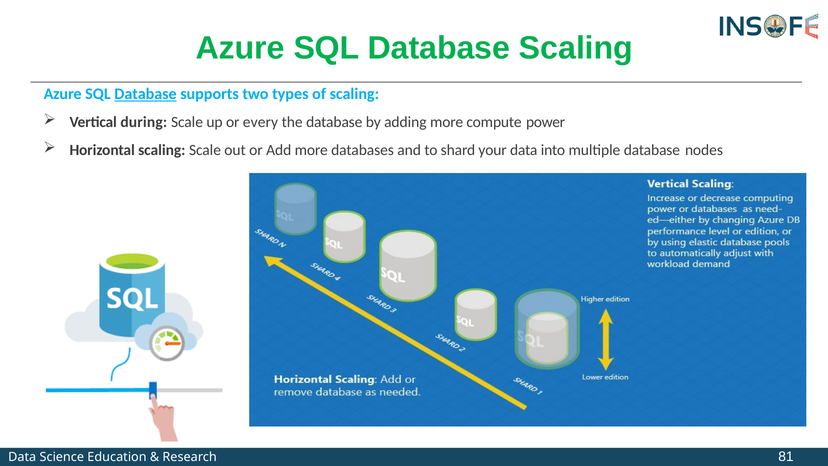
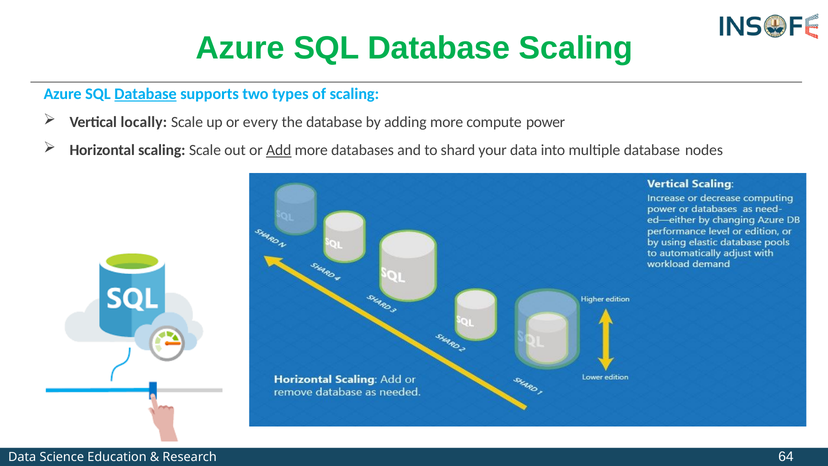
during: during -> locally
Add underline: none -> present
81: 81 -> 64
